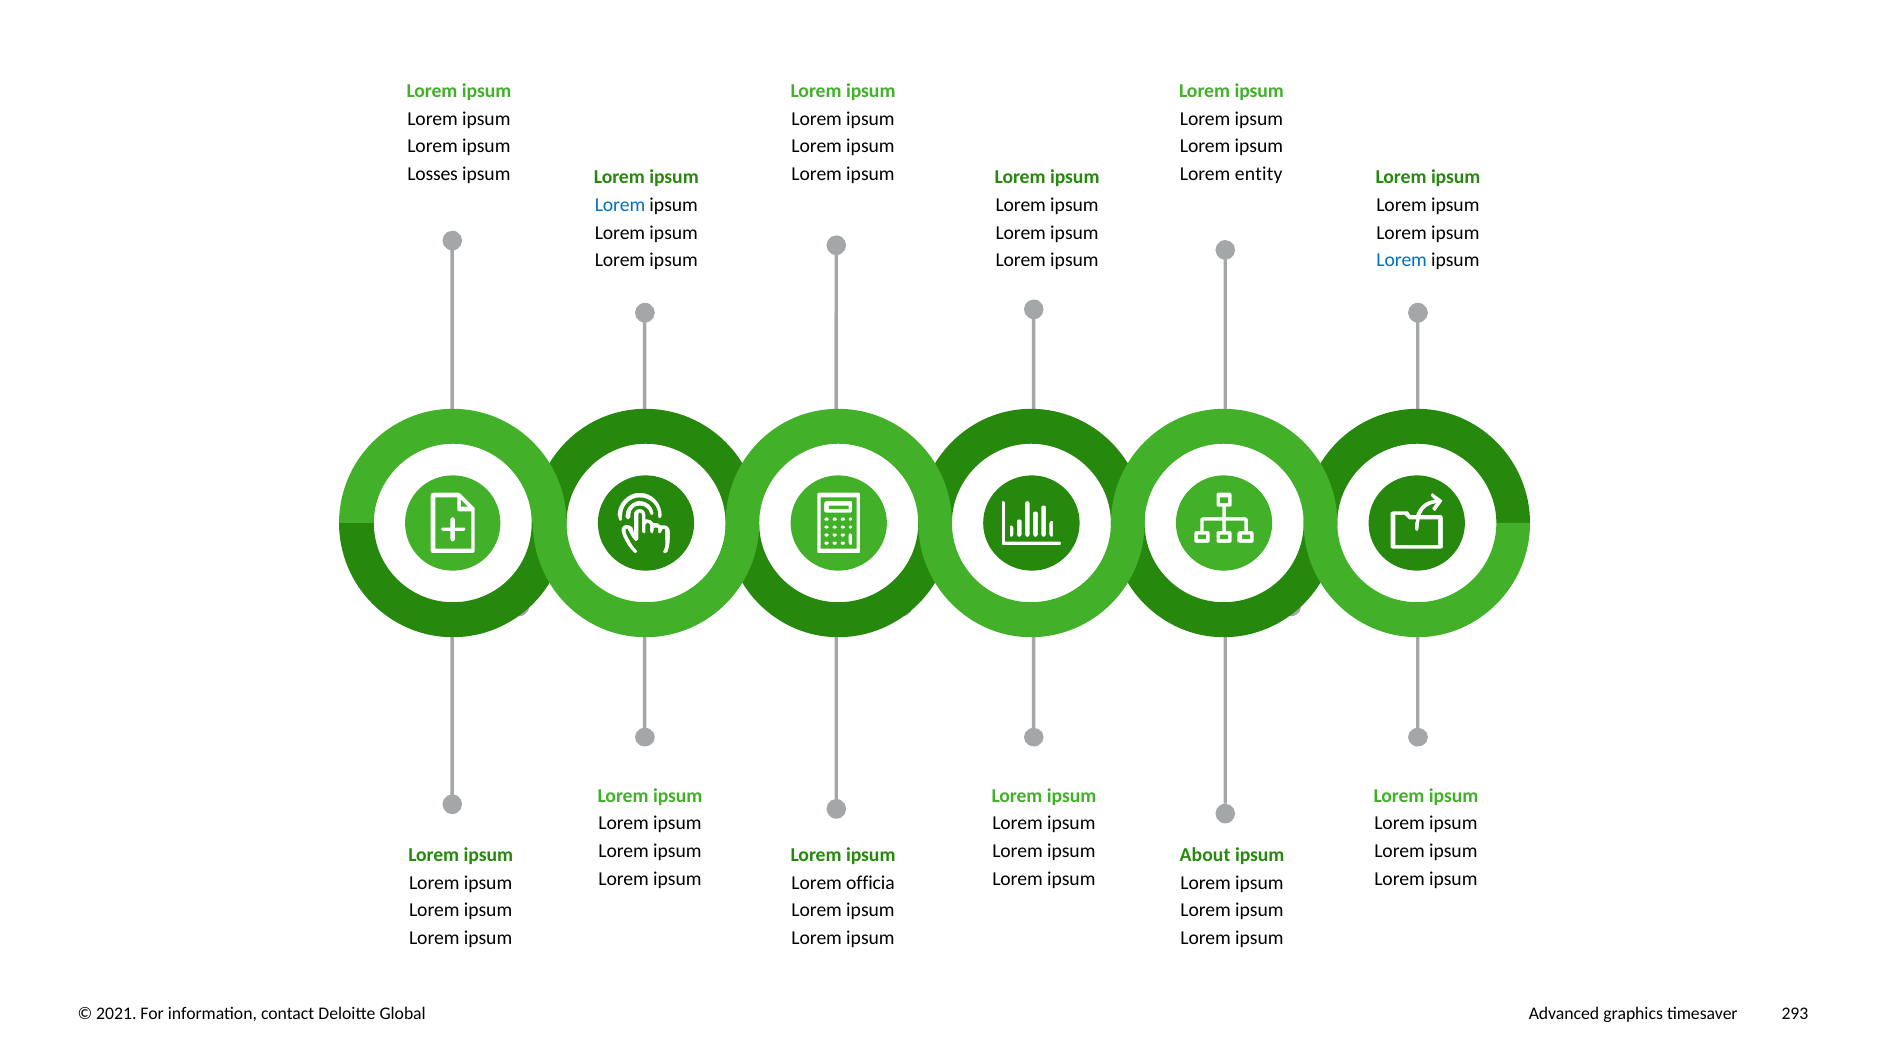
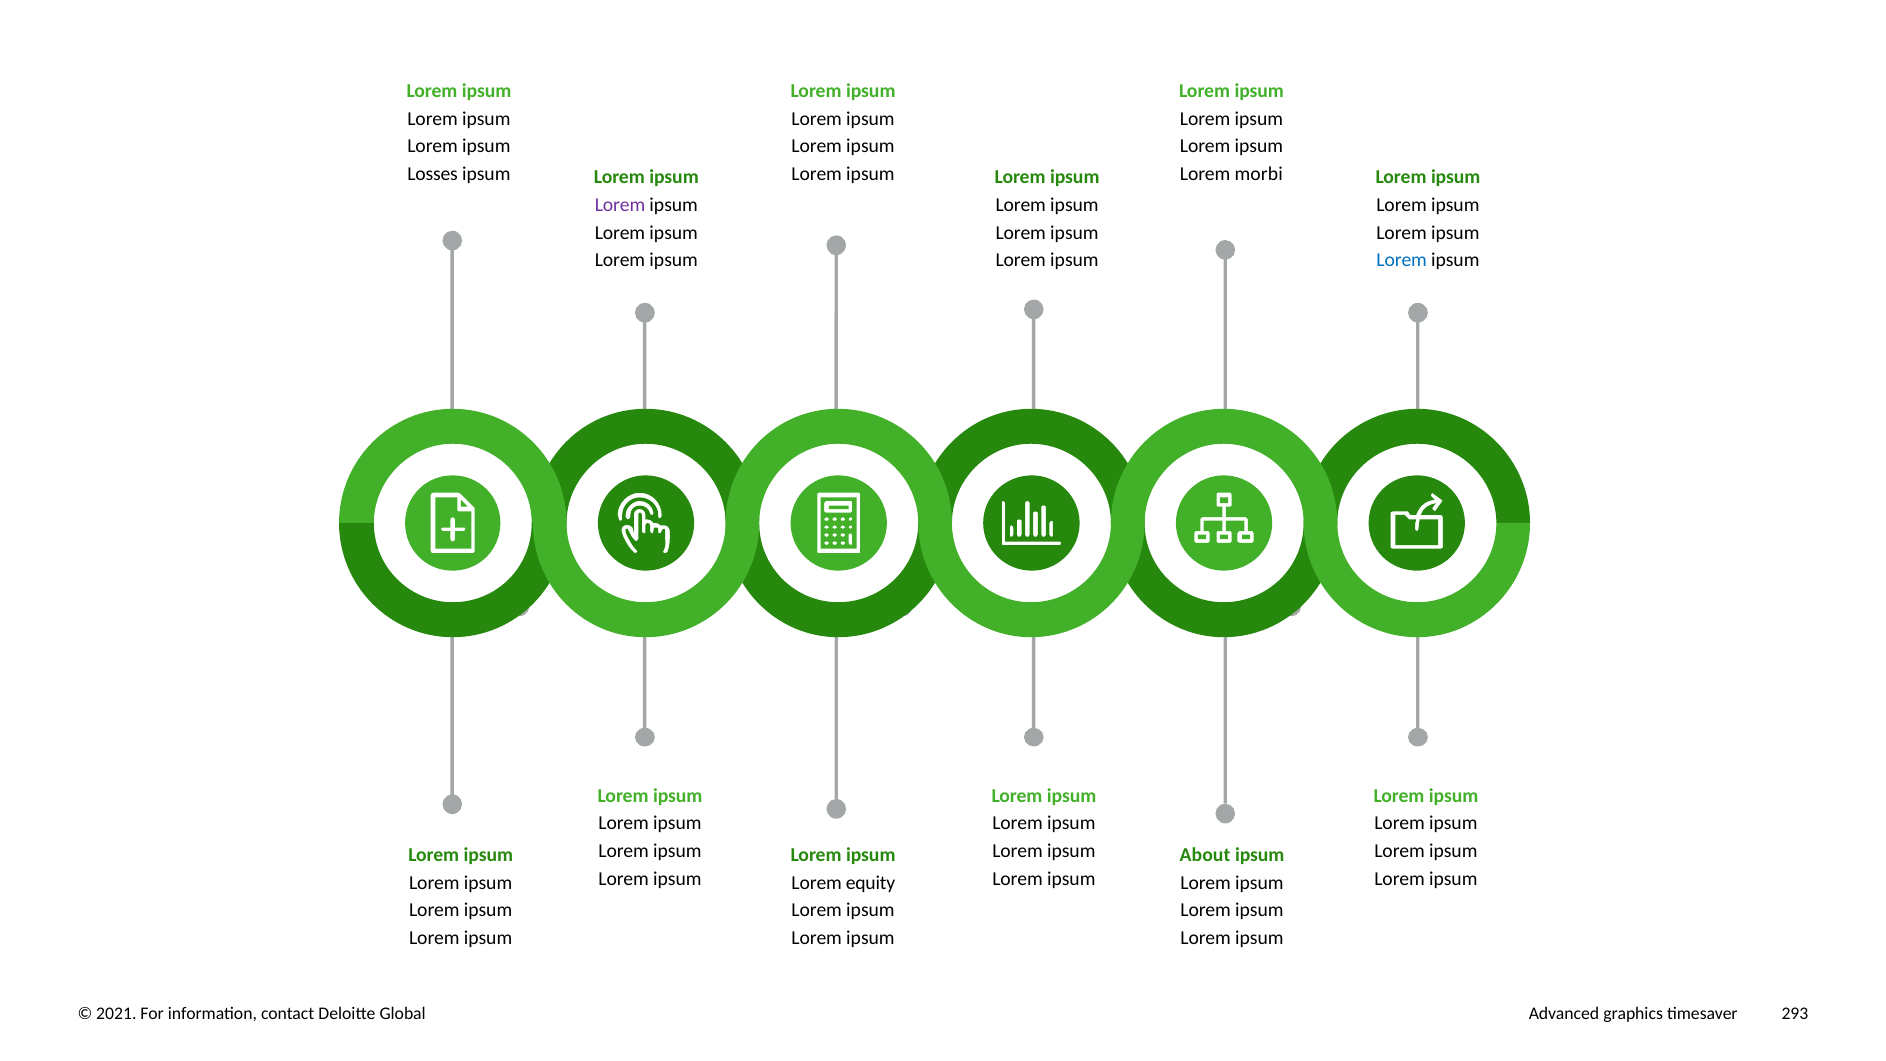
entity: entity -> morbi
Lorem at (620, 205) colour: blue -> purple
officia: officia -> equity
